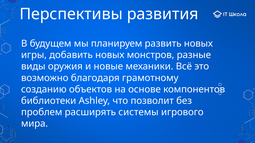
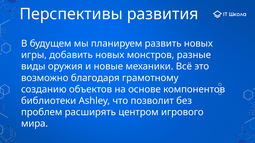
системы: системы -> центром
